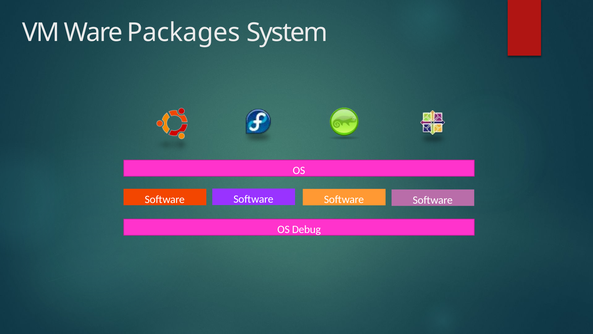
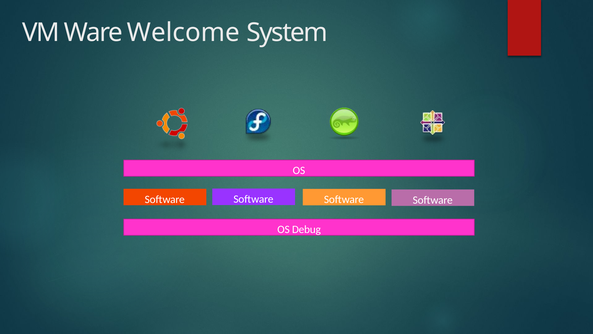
Packages: Packages -> Welcome
